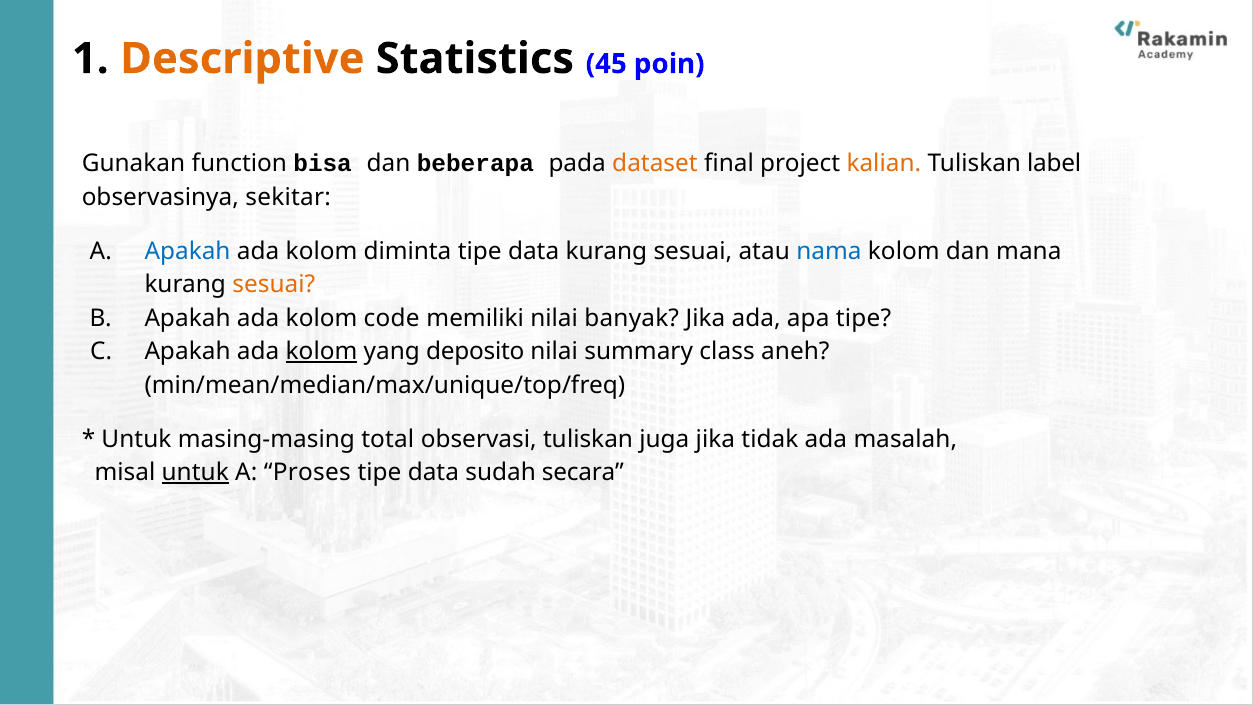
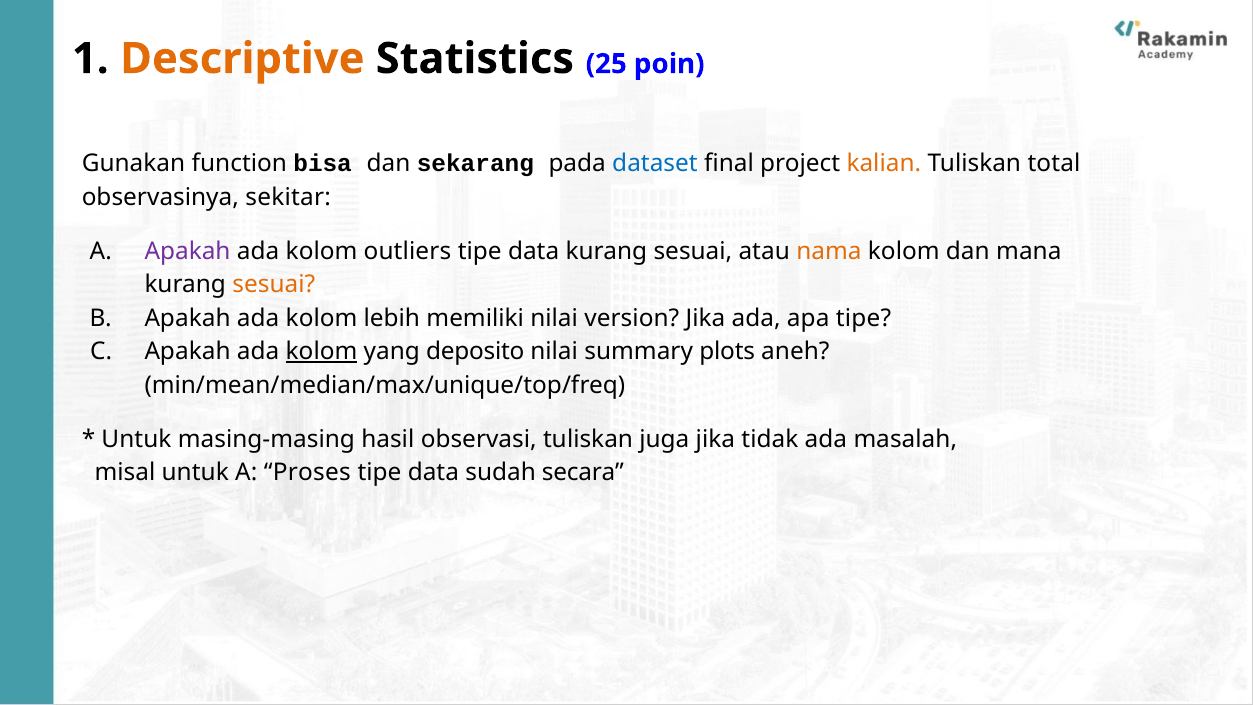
45: 45 -> 25
beberapa: beberapa -> sekarang
dataset colour: orange -> blue
label: label -> total
Apakah at (188, 251) colour: blue -> purple
diminta: diminta -> outliers
nama colour: blue -> orange
code: code -> lebih
banyak: banyak -> version
class: class -> plots
total: total -> hasil
untuk at (195, 473) underline: present -> none
